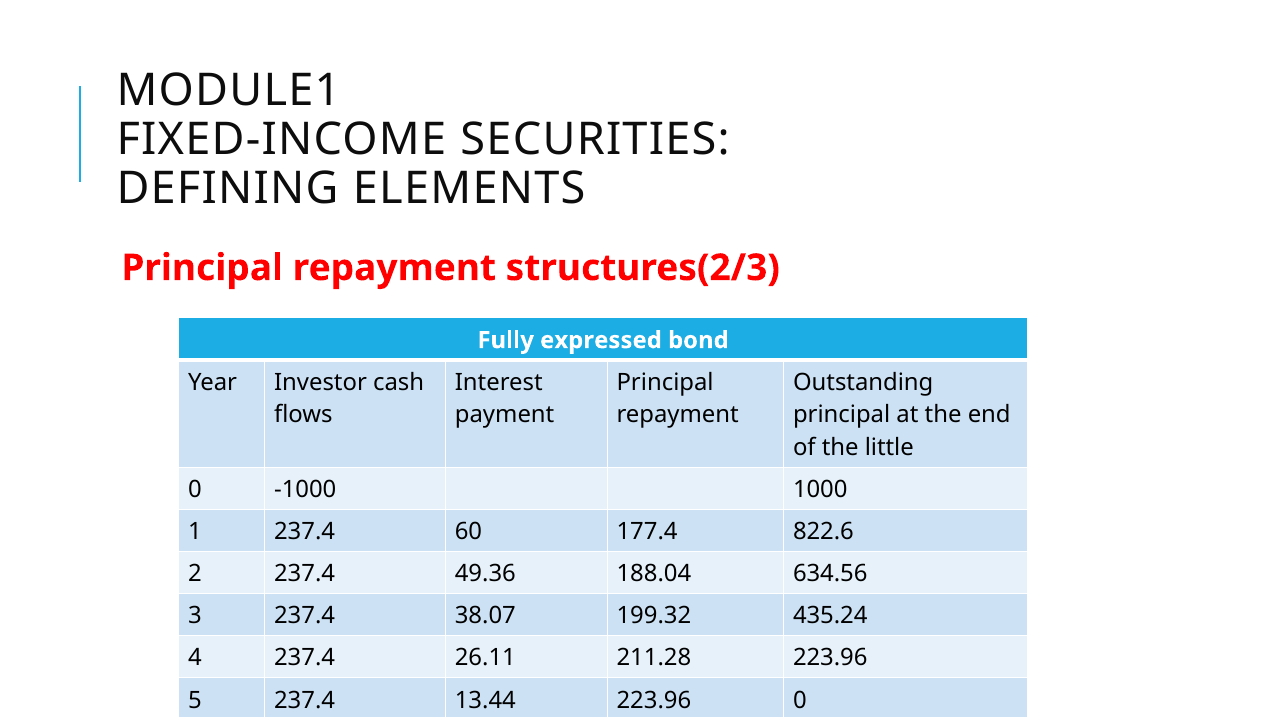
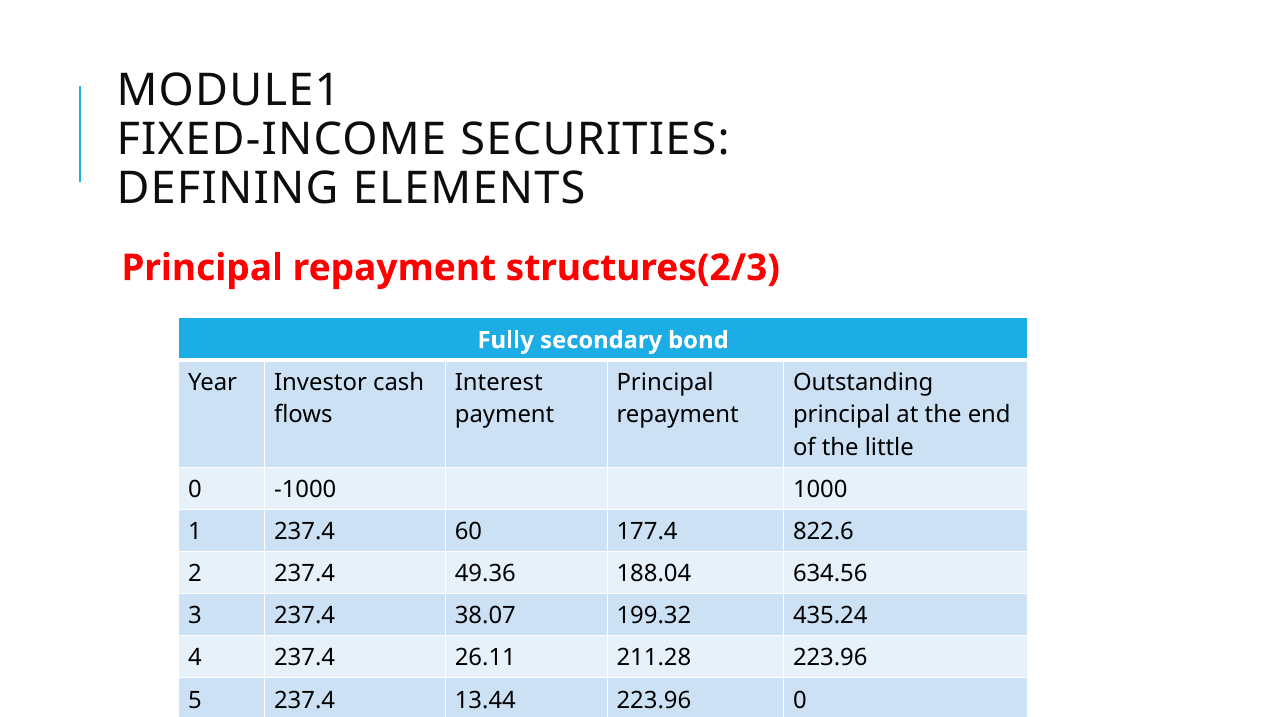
expressed: expressed -> secondary
